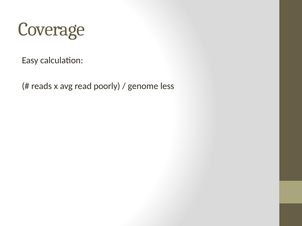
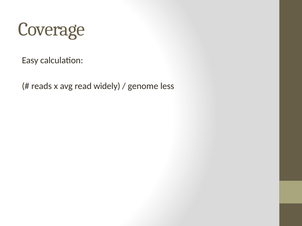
poorly: poorly -> widely
